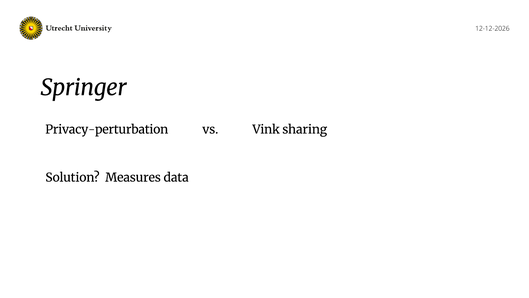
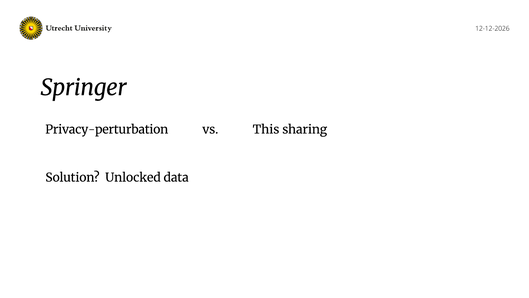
Vink: Vink -> This
Measures: Measures -> Unlocked
